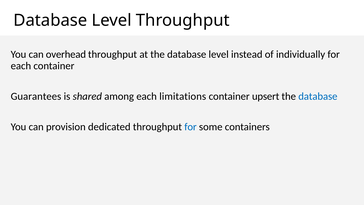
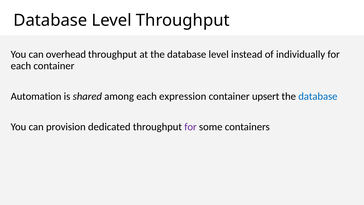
Guarantees: Guarantees -> Automation
limitations: limitations -> expression
for at (191, 127) colour: blue -> purple
